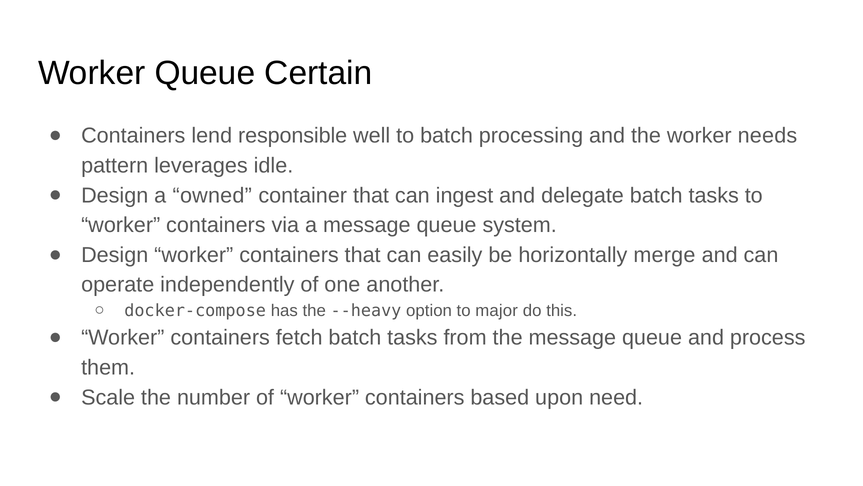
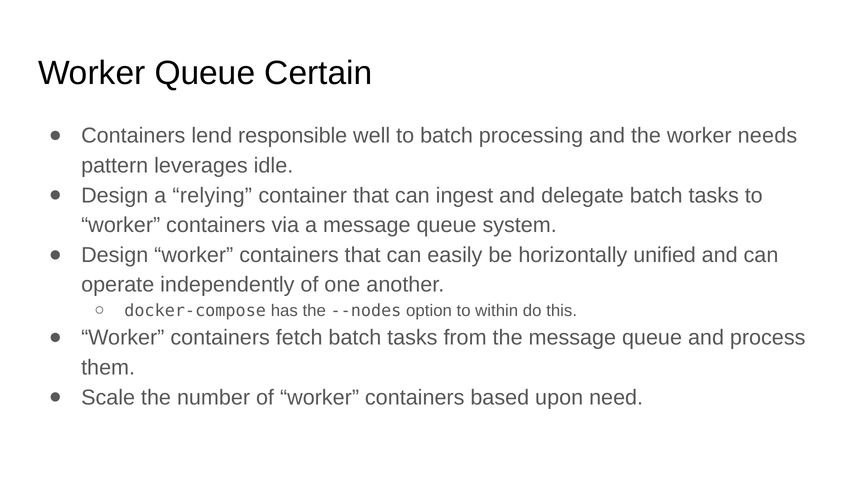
owned: owned -> relying
merge: merge -> unified
--heavy: --heavy -> --nodes
major: major -> within
